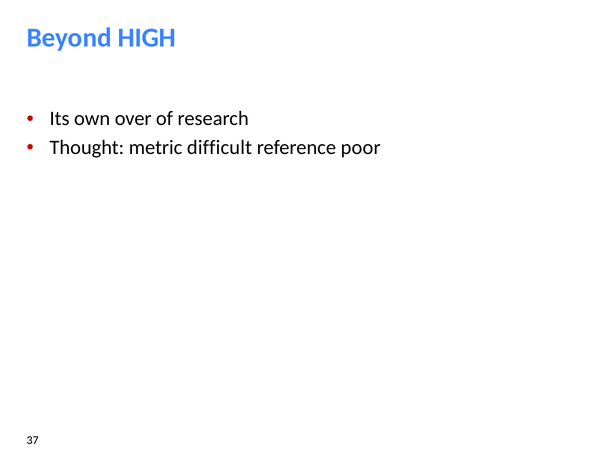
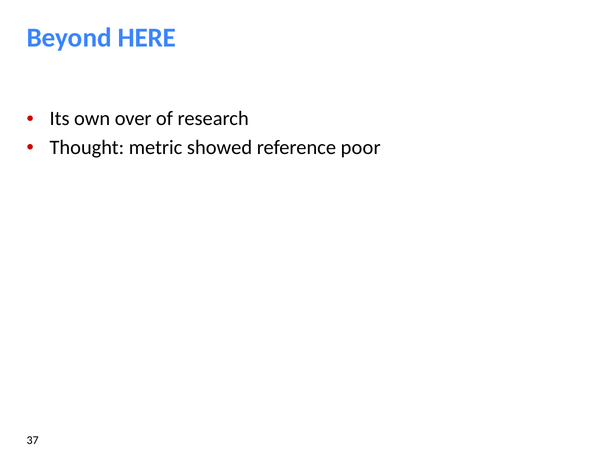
HIGH: HIGH -> HERE
difficult: difficult -> showed
